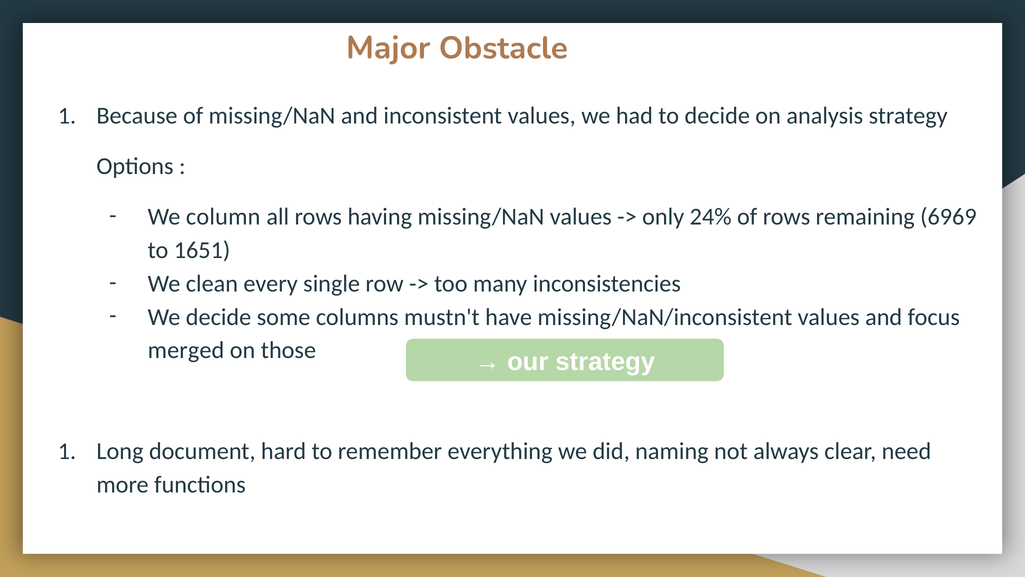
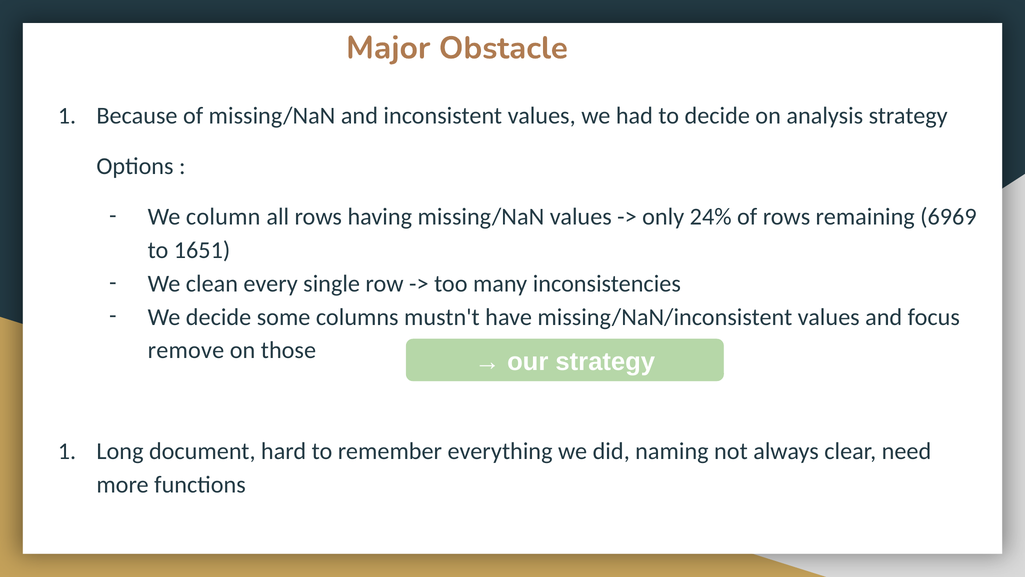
merged: merged -> remove
